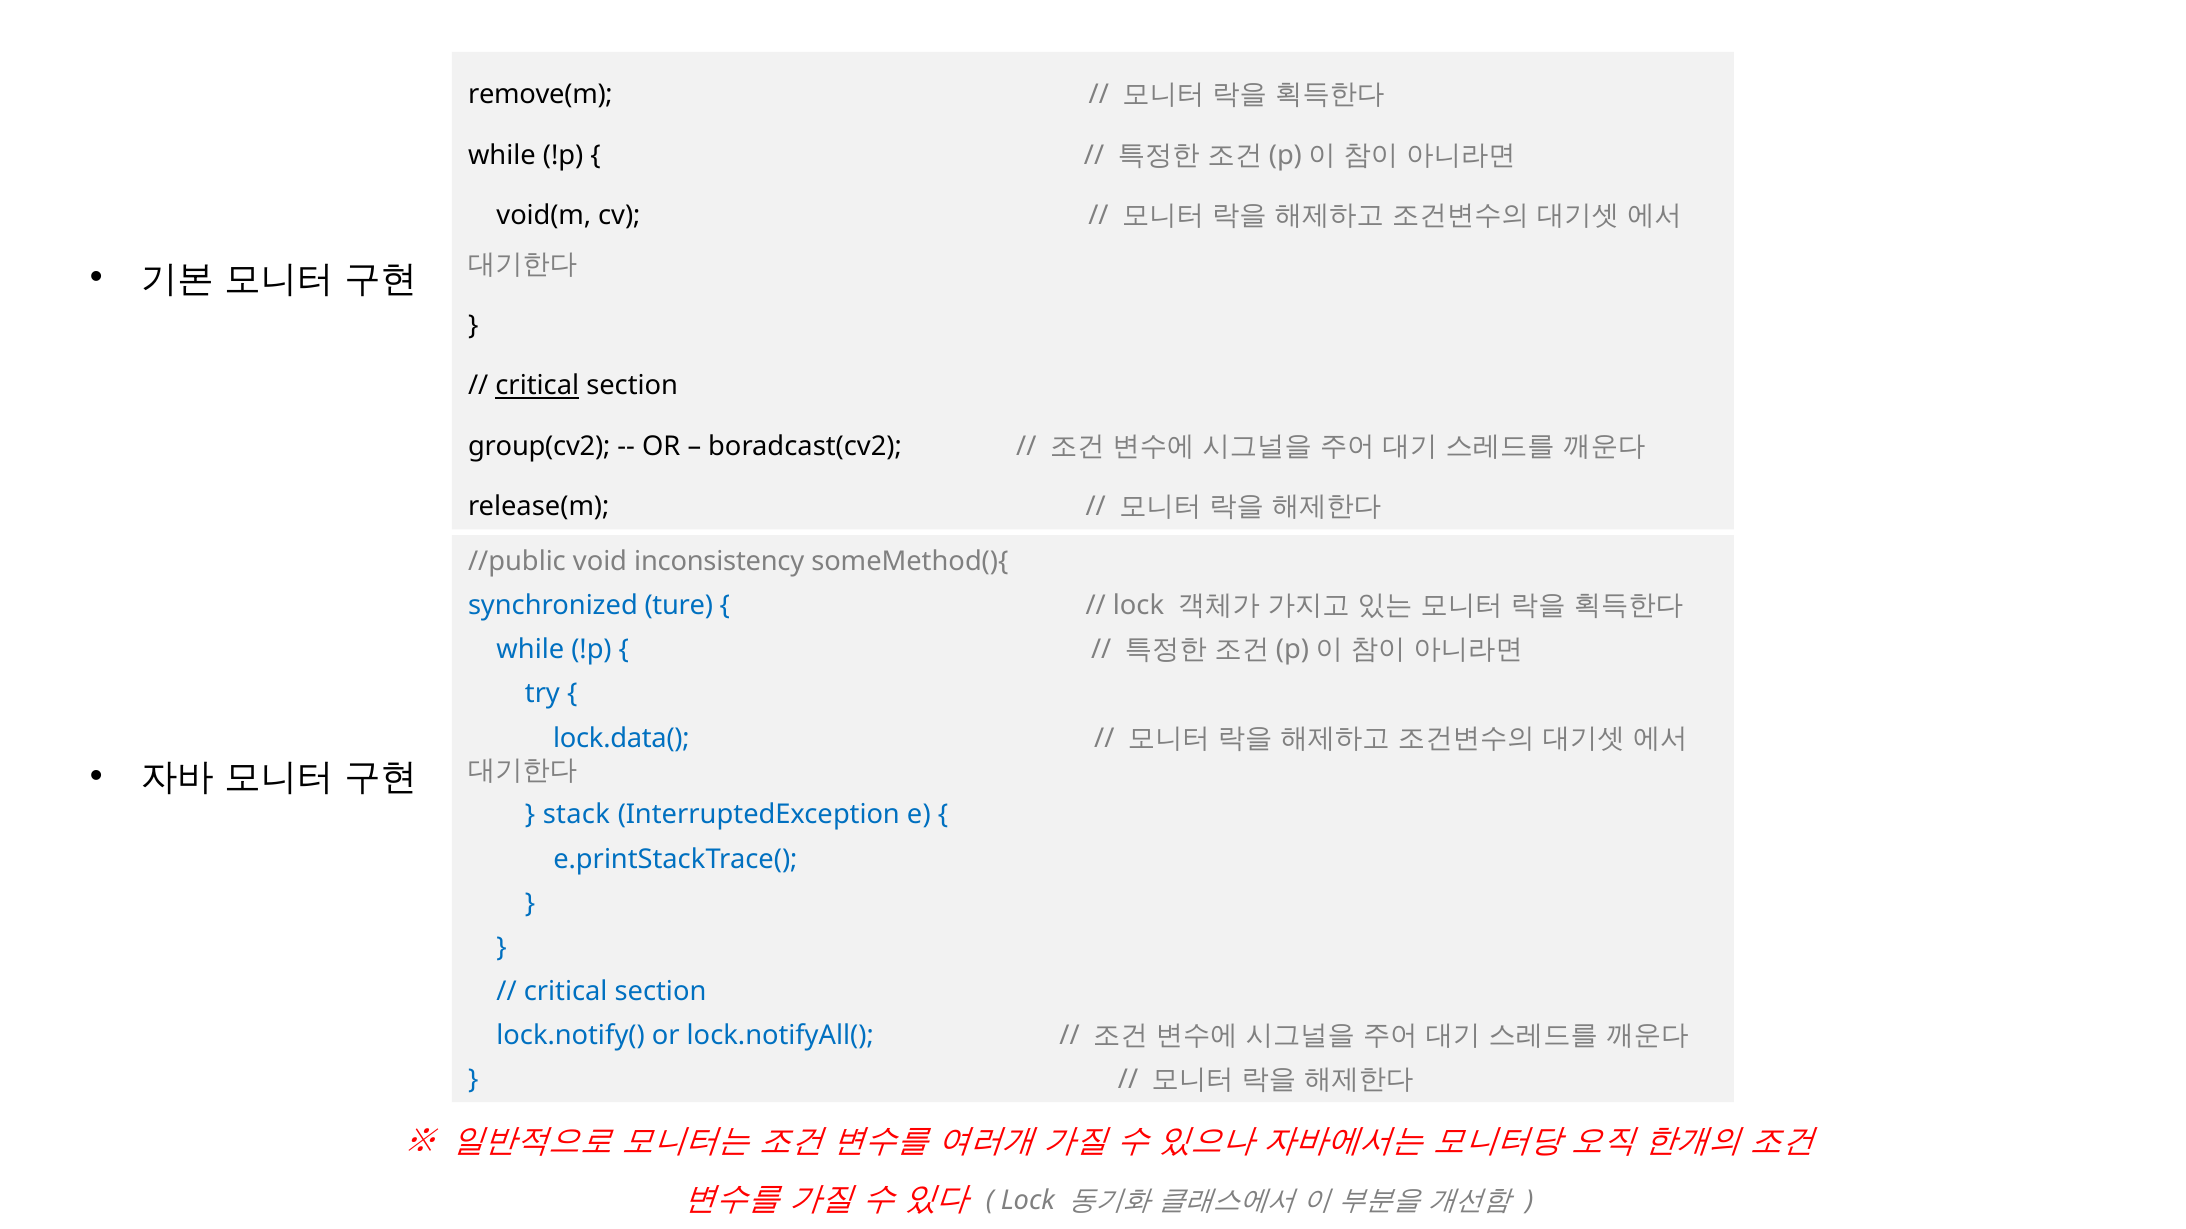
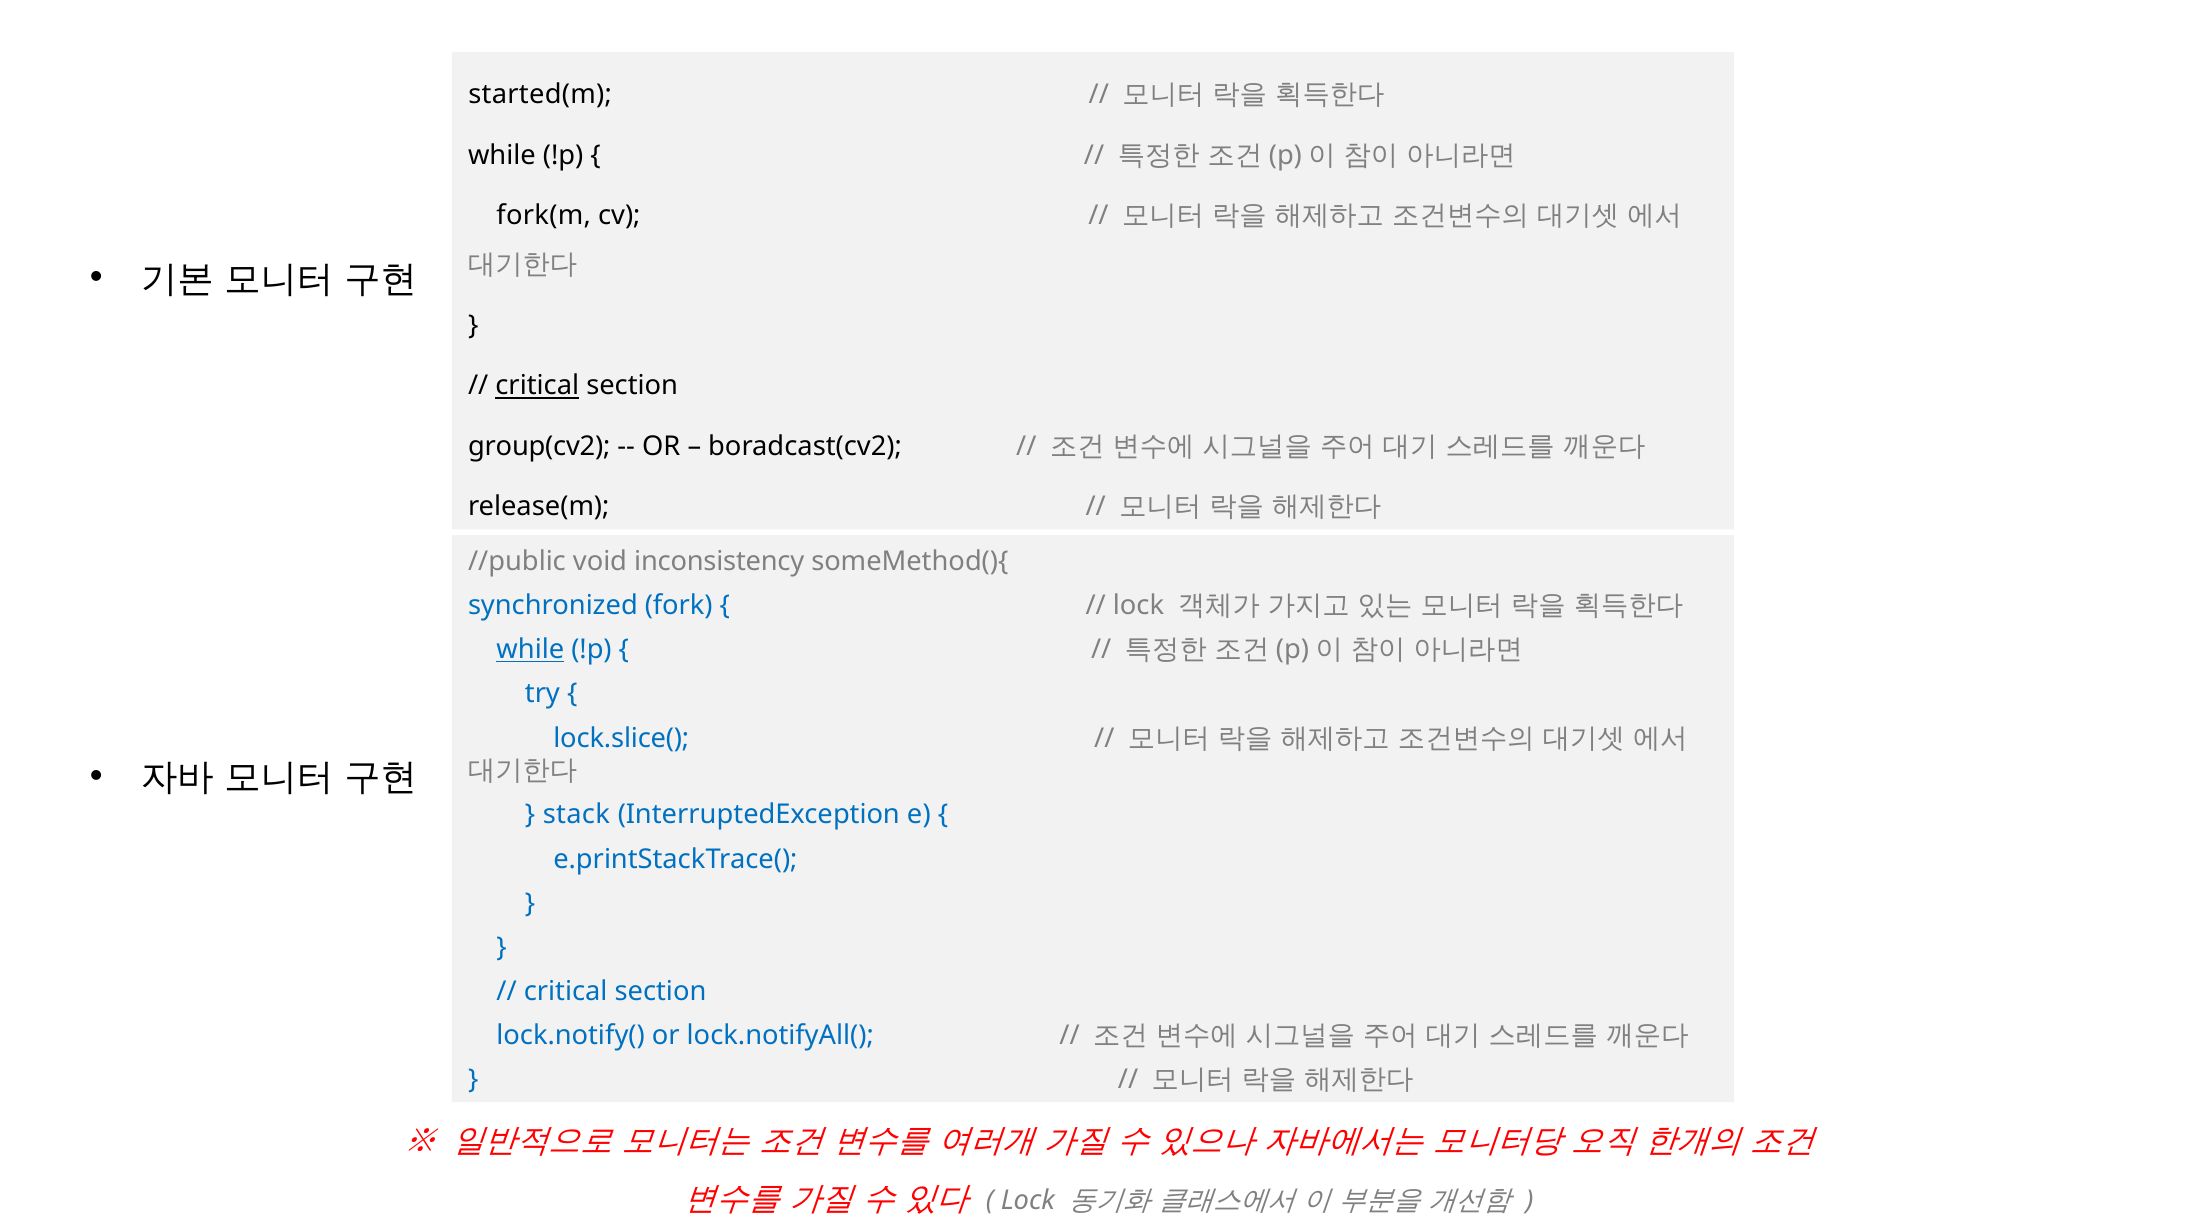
remove(m: remove(m -> started(m
void(m: void(m -> fork(m
ture: ture -> fork
while at (530, 650) underline: none -> present
lock.data(: lock.data( -> lock.slice(
